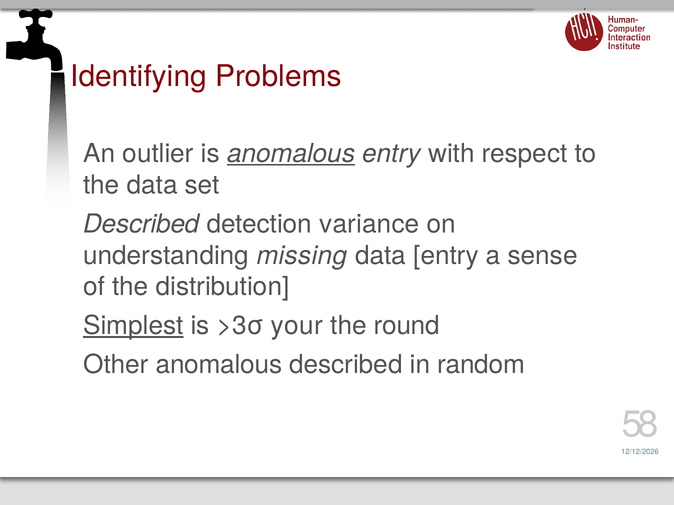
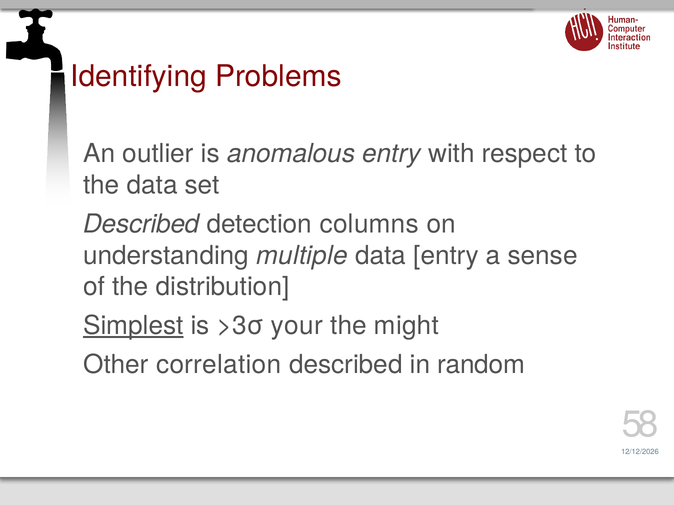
anomalous at (291, 154) underline: present -> none
variance: variance -> columns
missing: missing -> multiple
round: round -> might
Other anomalous: anomalous -> correlation
